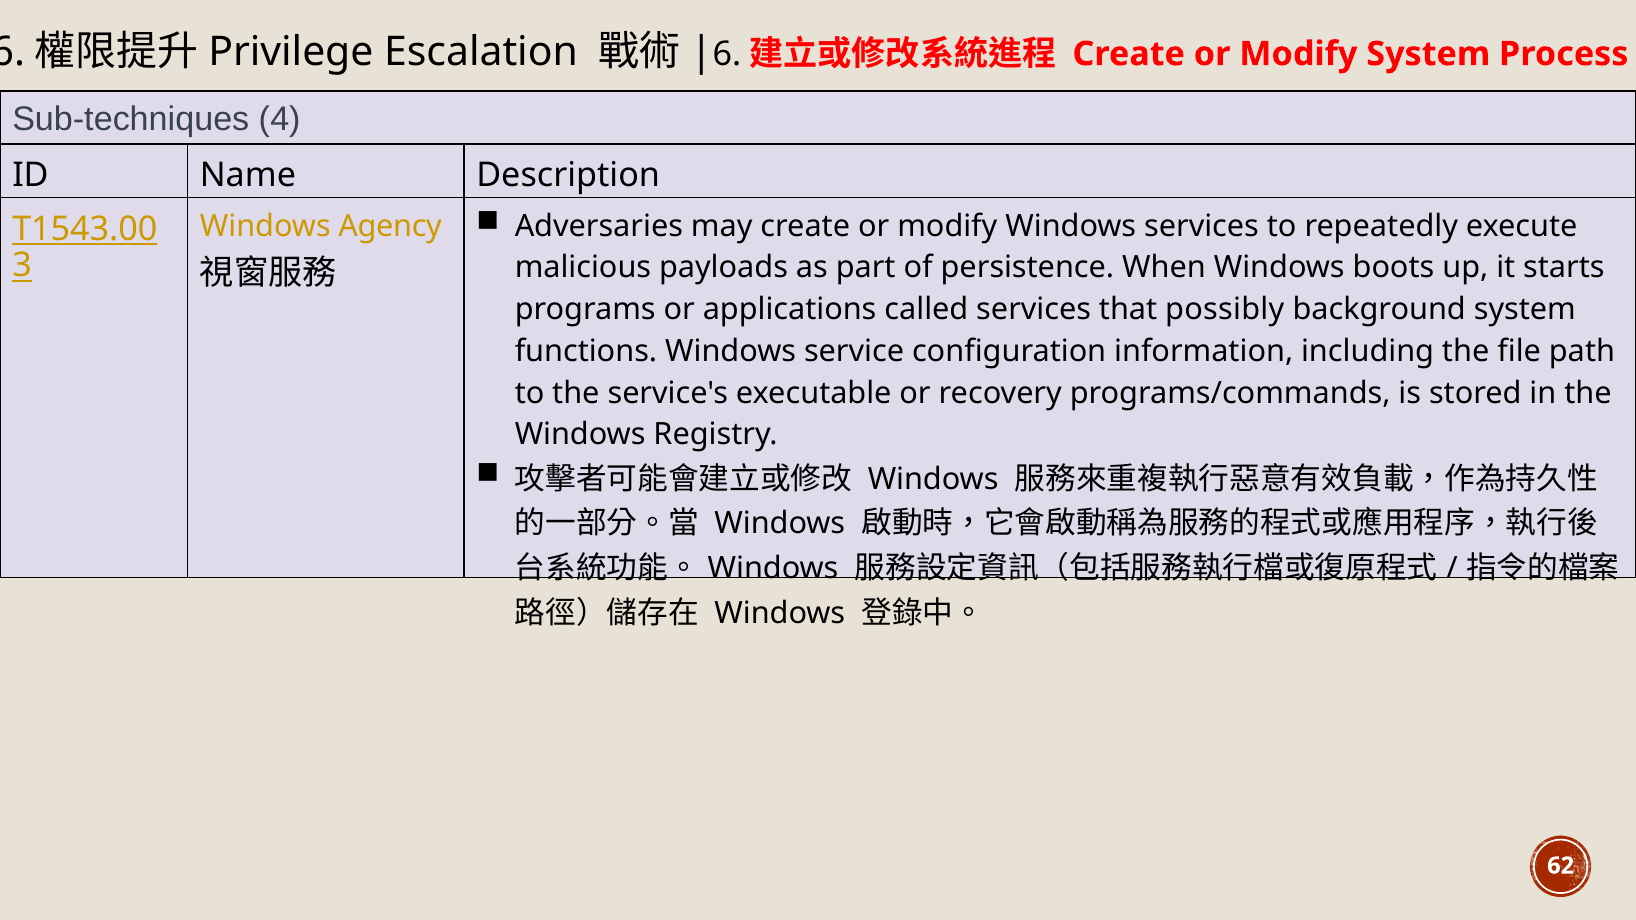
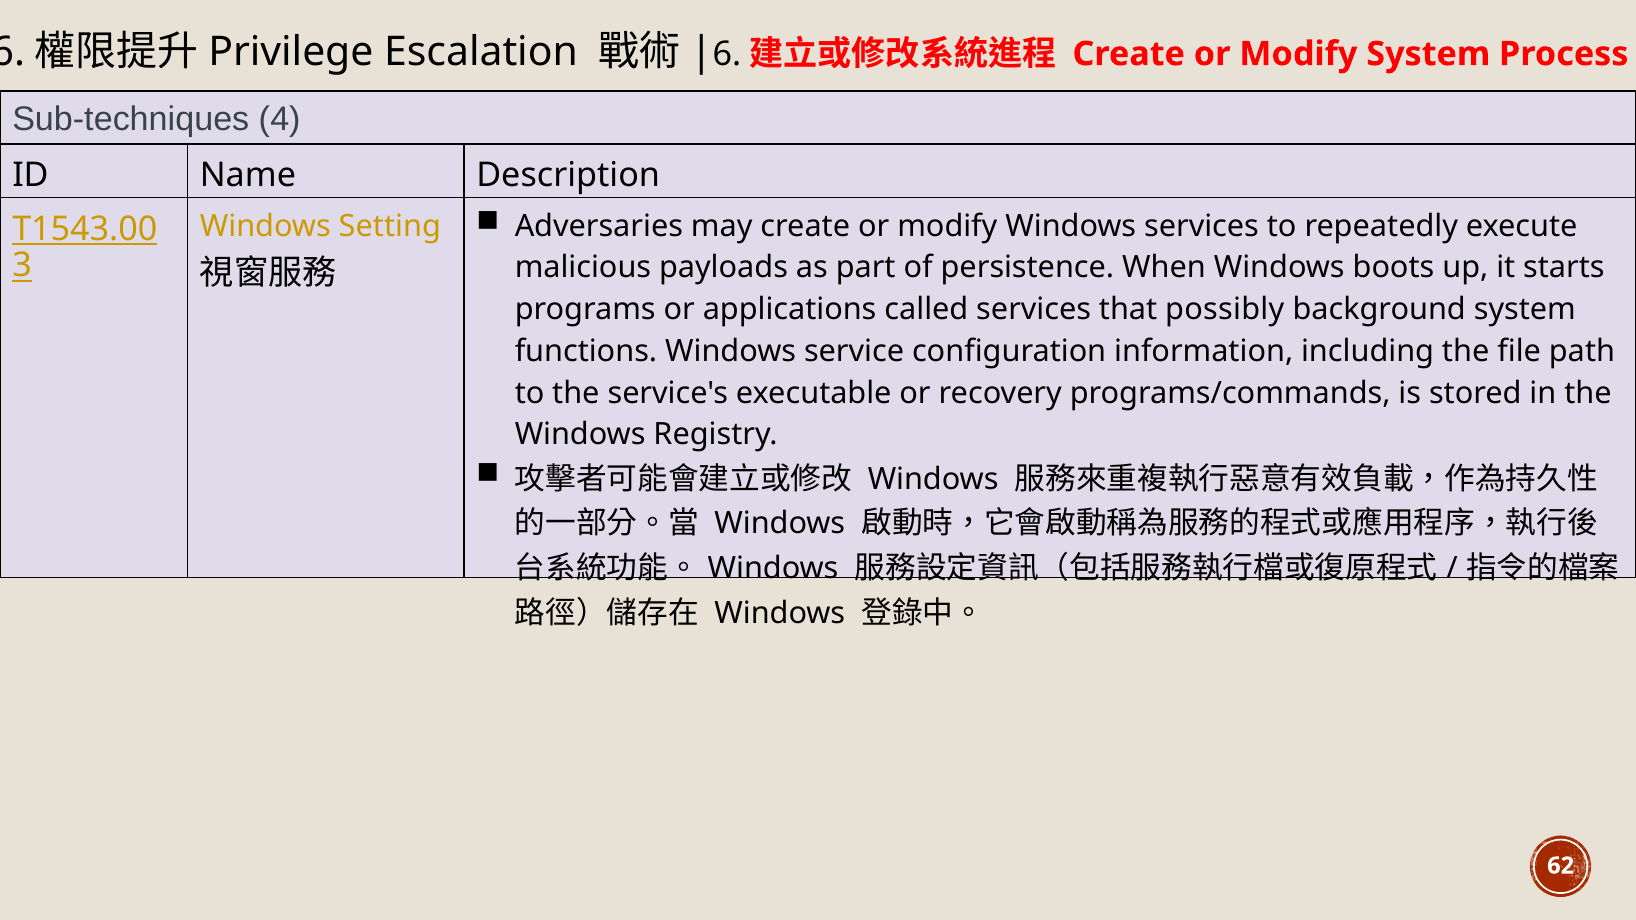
Agency: Agency -> Setting
